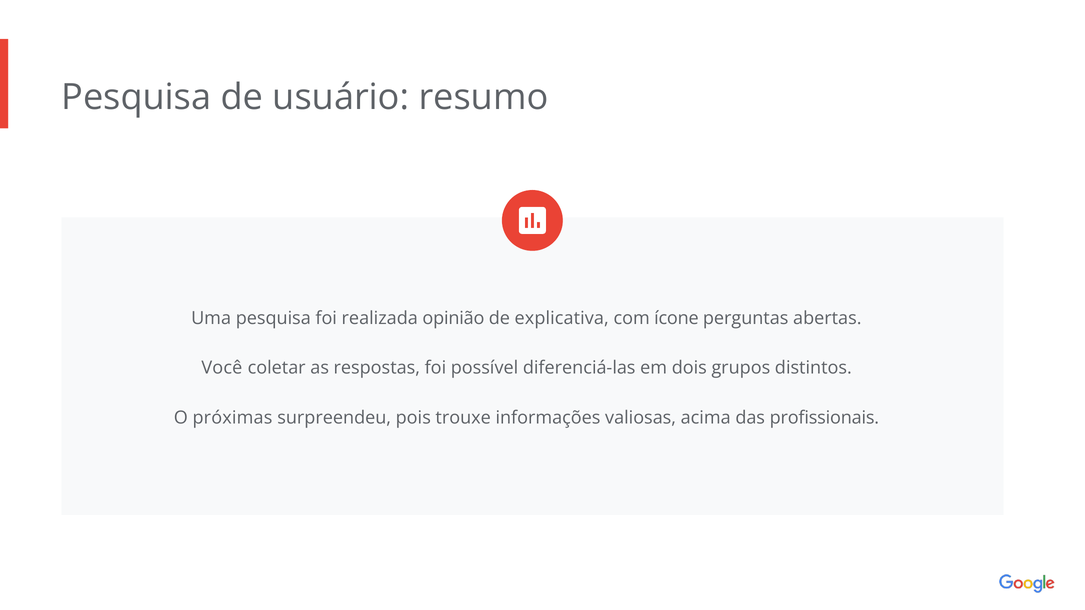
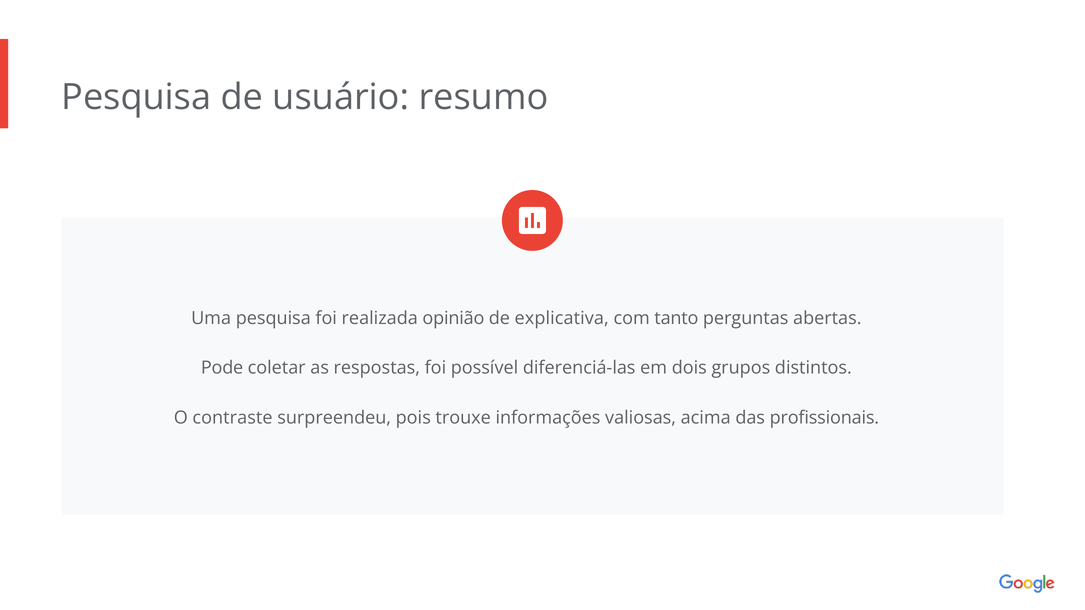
ícone: ícone -> tanto
Você: Você -> Pode
próximas: próximas -> contraste
